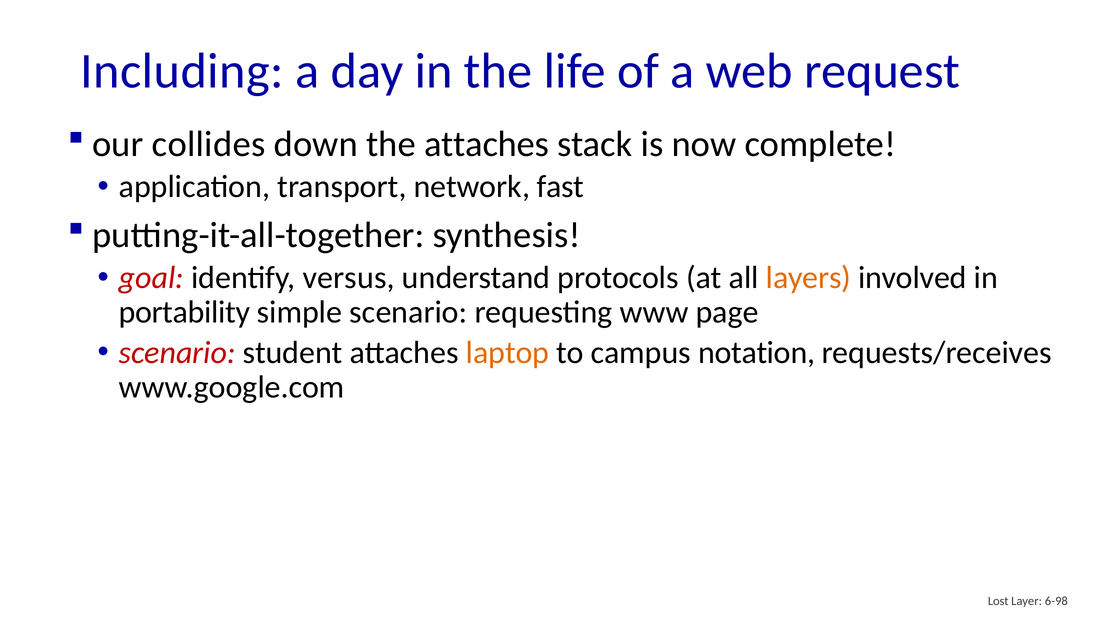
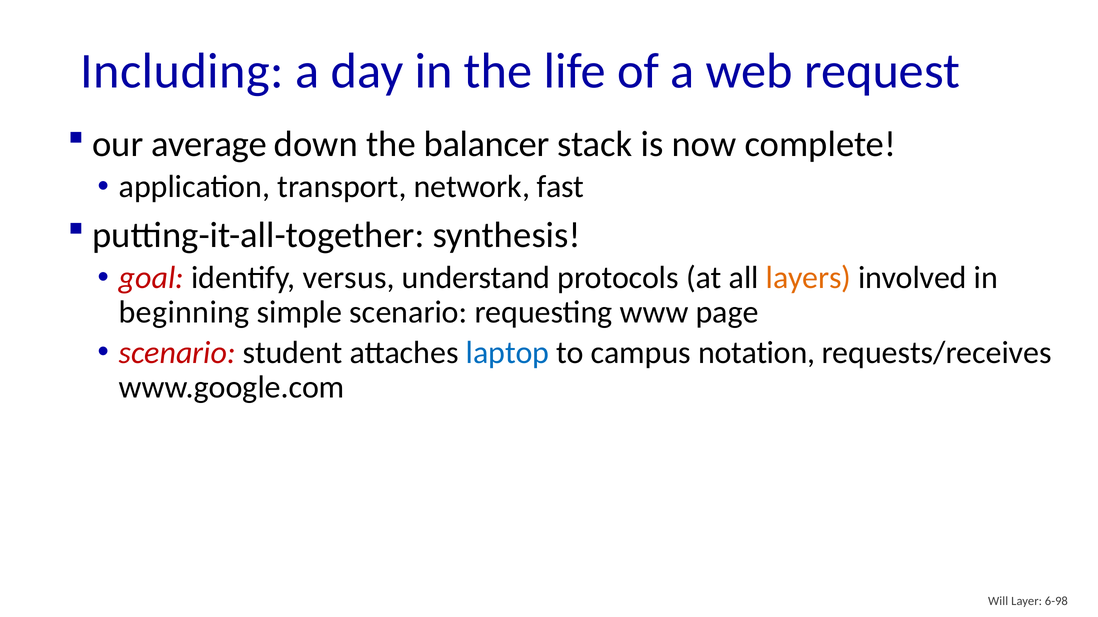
collides: collides -> average
the attaches: attaches -> balancer
portability: portability -> beginning
laptop colour: orange -> blue
Lost: Lost -> Will
